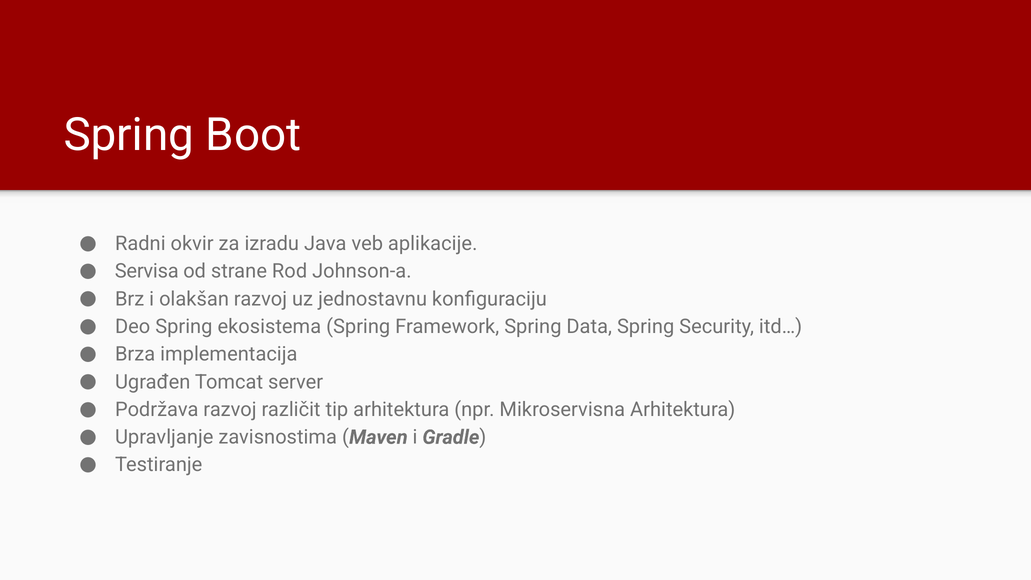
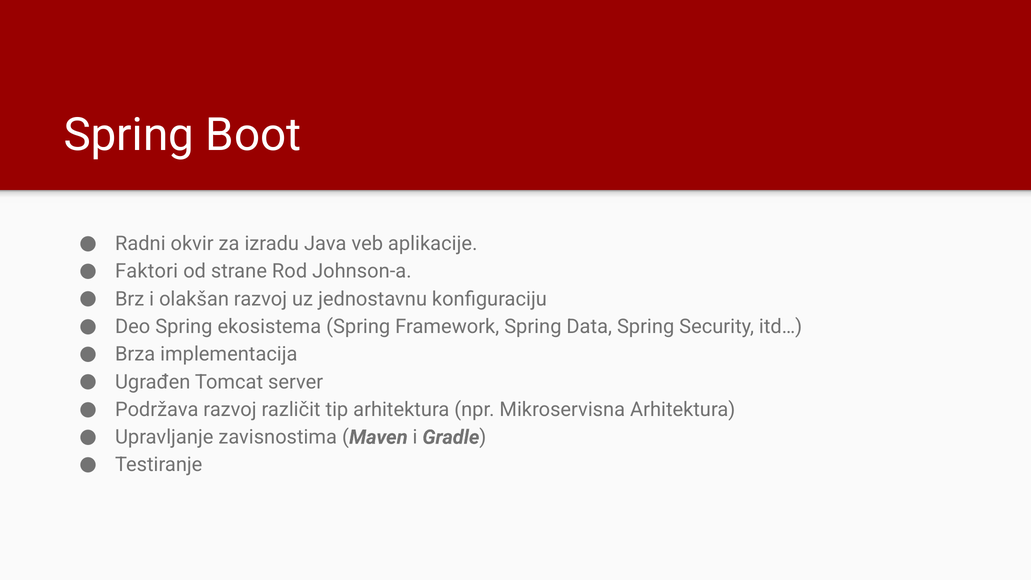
Servisa: Servisa -> Faktori
